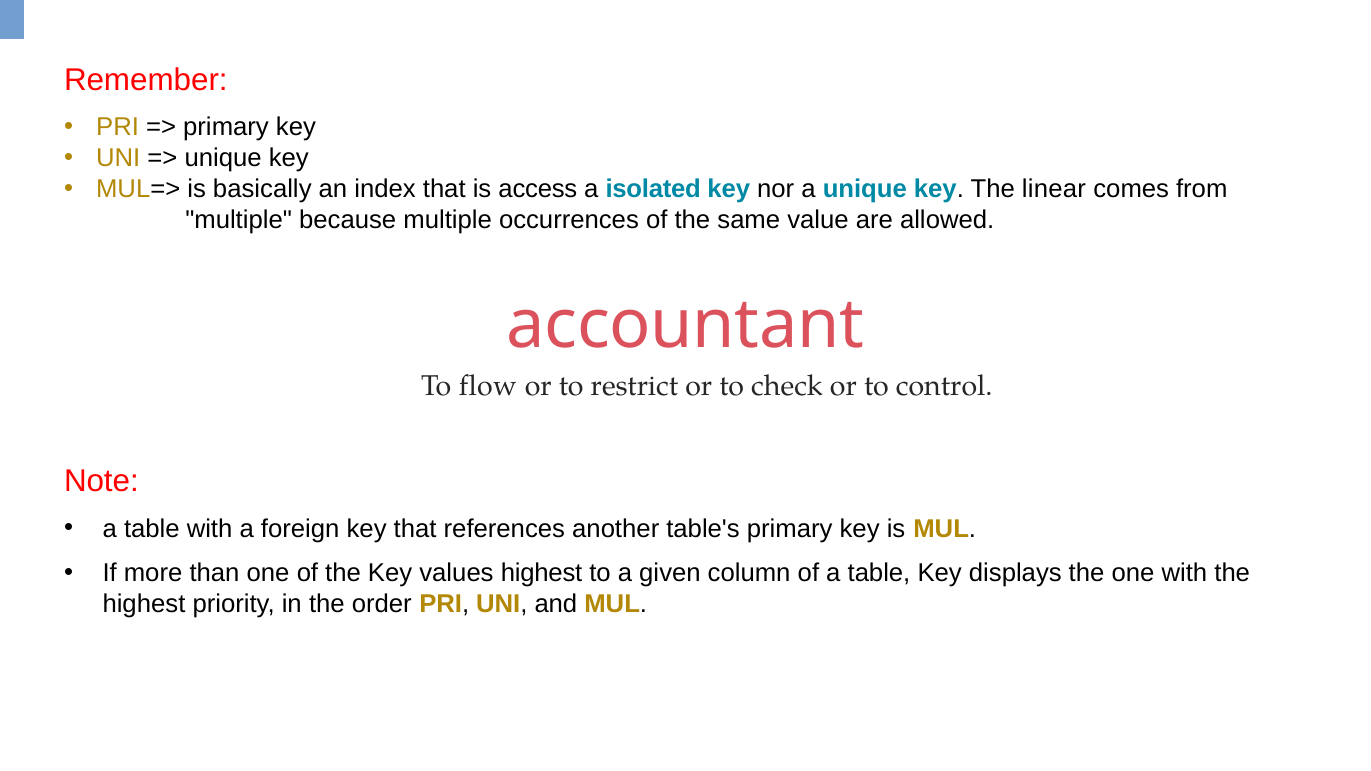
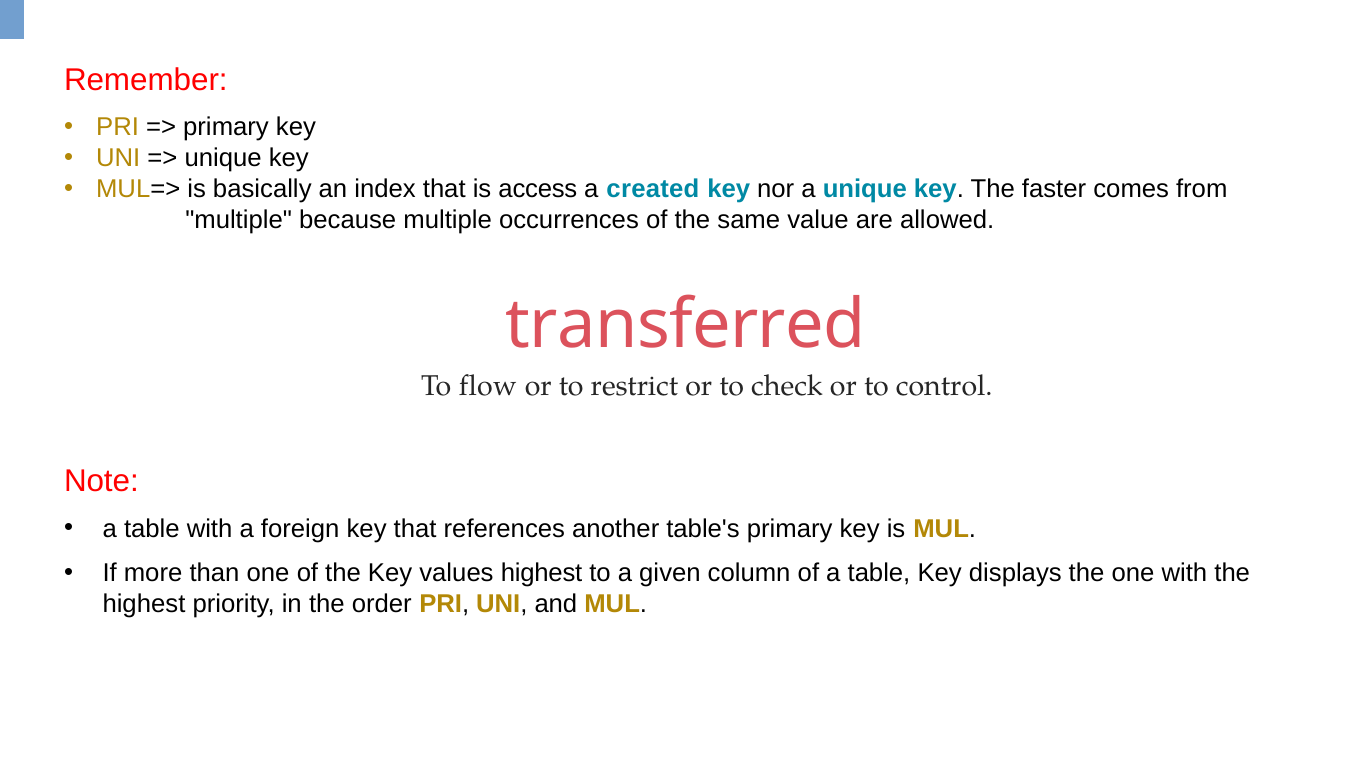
isolated: isolated -> created
linear: linear -> faster
accountant: accountant -> transferred
